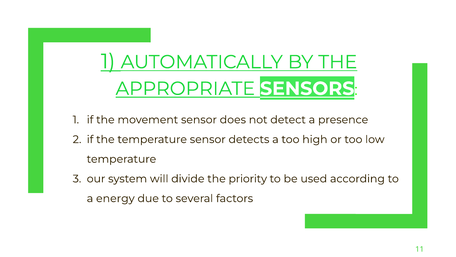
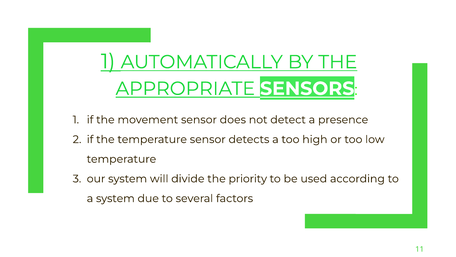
a energy: energy -> system
